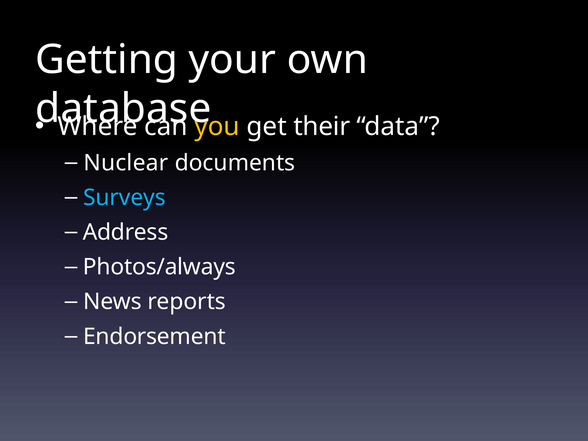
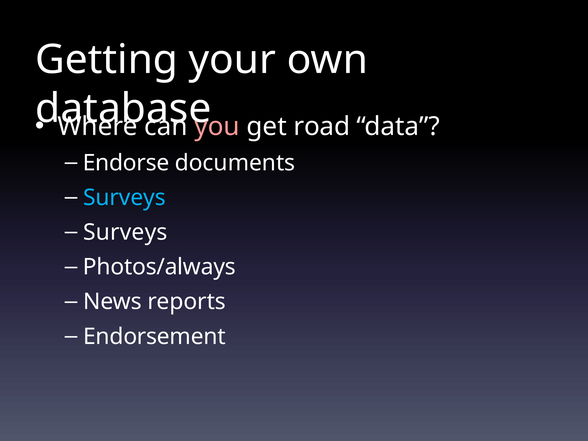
you colour: yellow -> pink
their: their -> road
Nuclear: Nuclear -> Endorse
Address at (125, 232): Address -> Surveys
